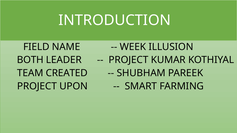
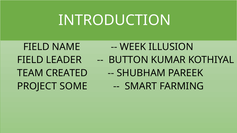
BOTH at (30, 60): BOTH -> FIELD
PROJECT at (128, 60): PROJECT -> BUTTON
UPON: UPON -> SOME
